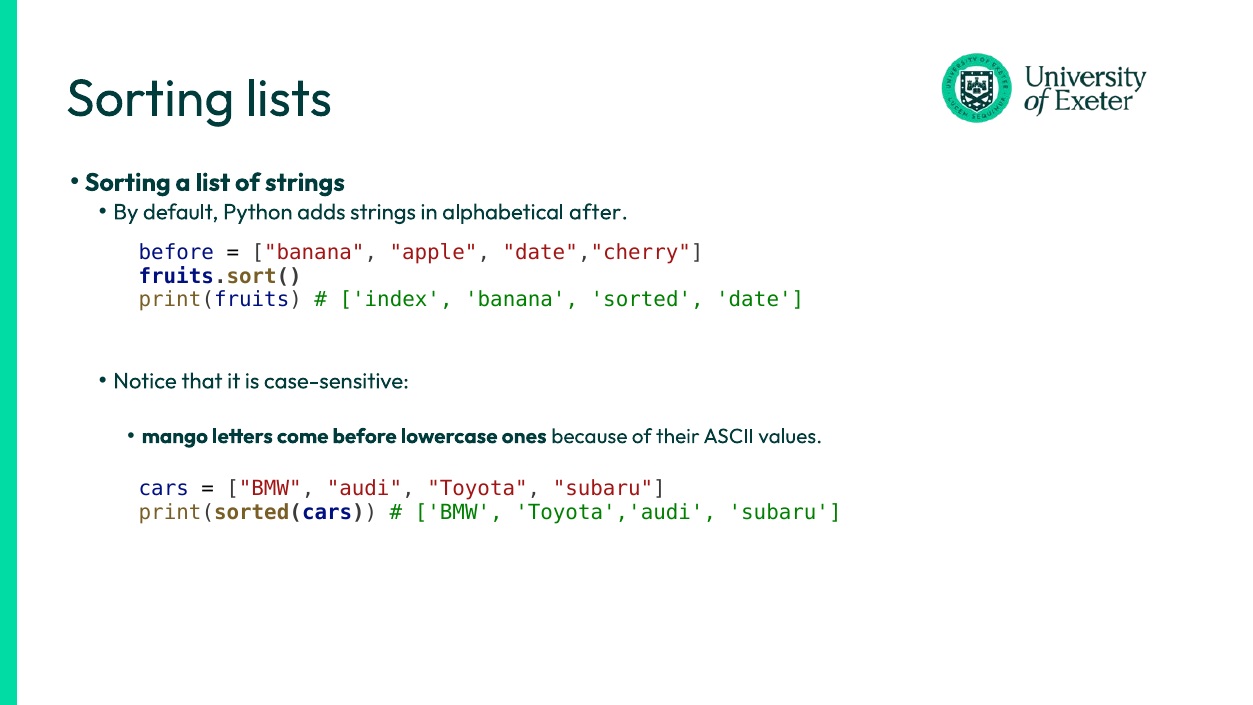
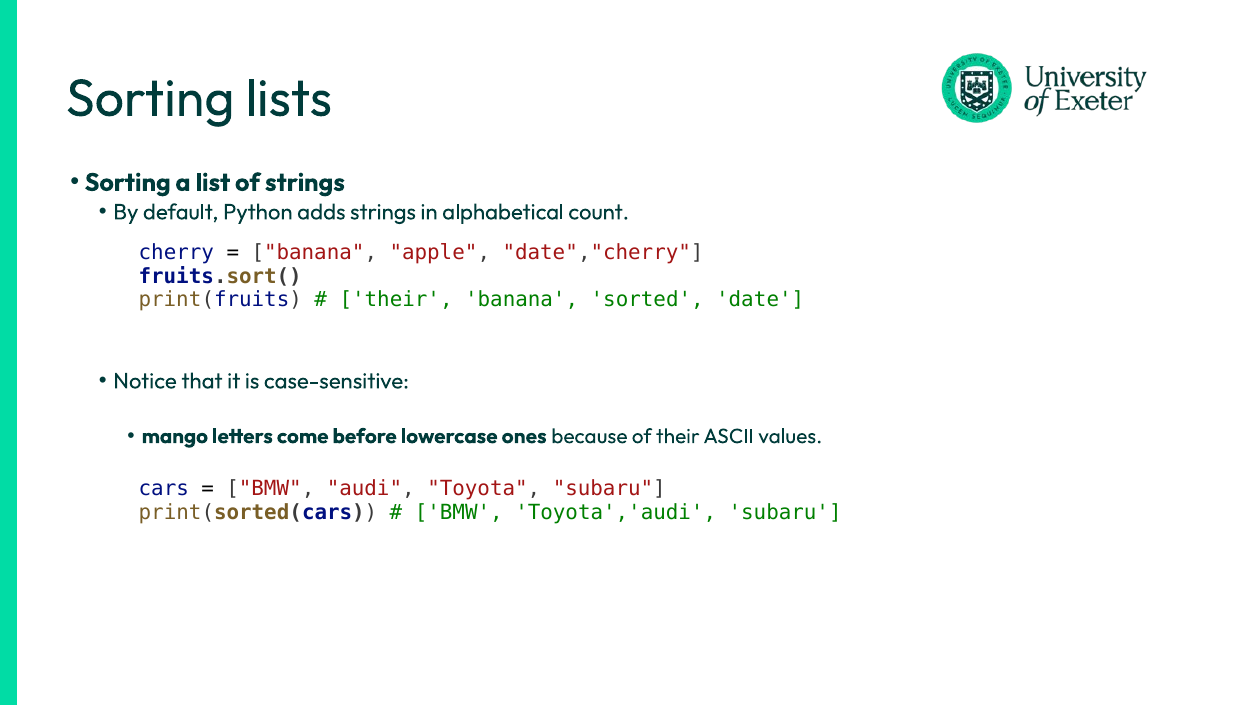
after: after -> count
before at (176, 253): before -> cherry
index at (396, 300): index -> their
